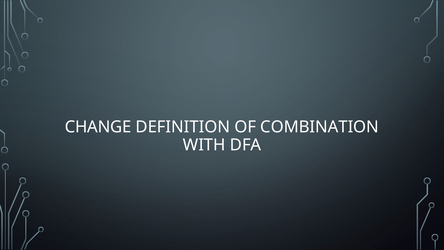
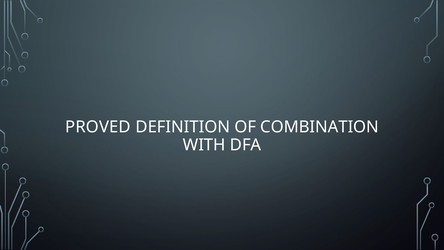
CHANGE: CHANGE -> PROVED
